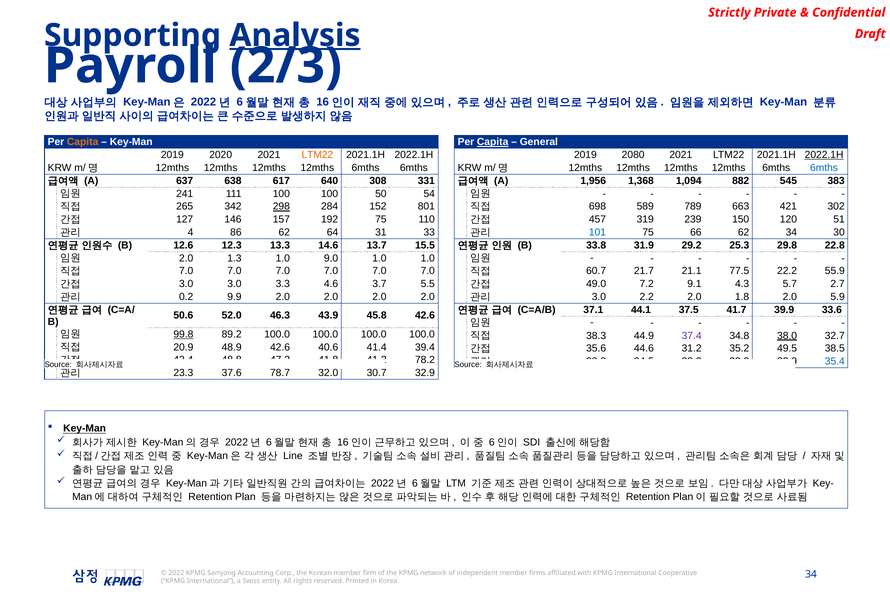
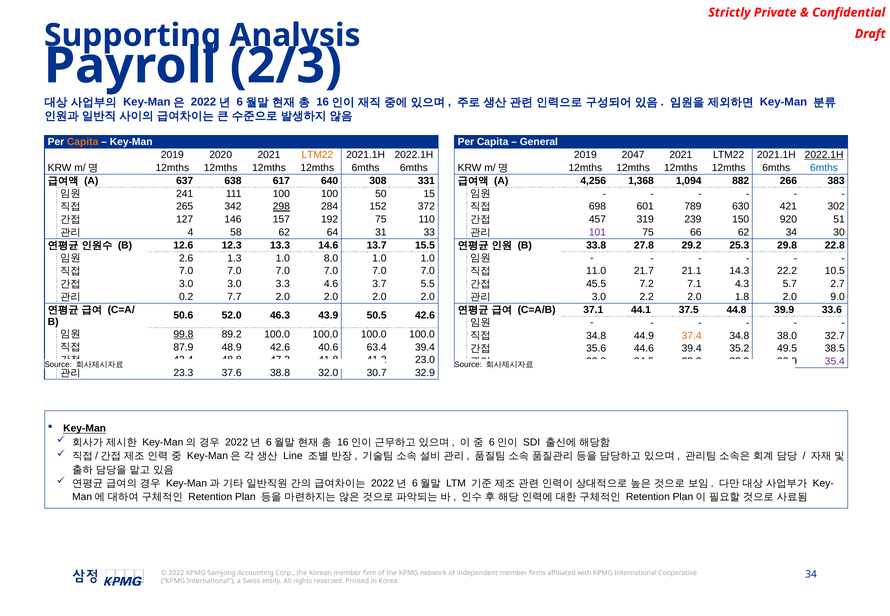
Analysis underline: present -> none
Capita at (493, 142) underline: present -> none
2080: 2080 -> 2047
1,956: 1,956 -> 4,256
545: 545 -> 266
54: 54 -> 15
801: 801 -> 372
589: 589 -> 601
663: 663 -> 630
120: 120 -> 920
86: 86 -> 58
101 colour: blue -> purple
31.9: 31.9 -> 27.8
2.0 at (186, 258): 2.0 -> 2.6
9.0: 9.0 -> 8.0
60.7: 60.7 -> 11.0
77.5: 77.5 -> 14.3
55.9: 55.9 -> 10.5
49.0: 49.0 -> 45.5
9.1: 9.1 -> 7.1
9.9: 9.9 -> 7.7
5.9: 5.9 -> 9.0
41.7: 41.7 -> 44.8
45.8: 45.8 -> 50.5
38.3 at (596, 336): 38.3 -> 34.8
37.4 colour: purple -> orange
38.0 underline: present -> none
20.9: 20.9 -> 87.9
41.4: 41.4 -> 63.4
44.6 31.2: 31.2 -> 39.4
78.2: 78.2 -> 23.0
35.4 colour: blue -> purple
78.7: 78.7 -> 38.8
